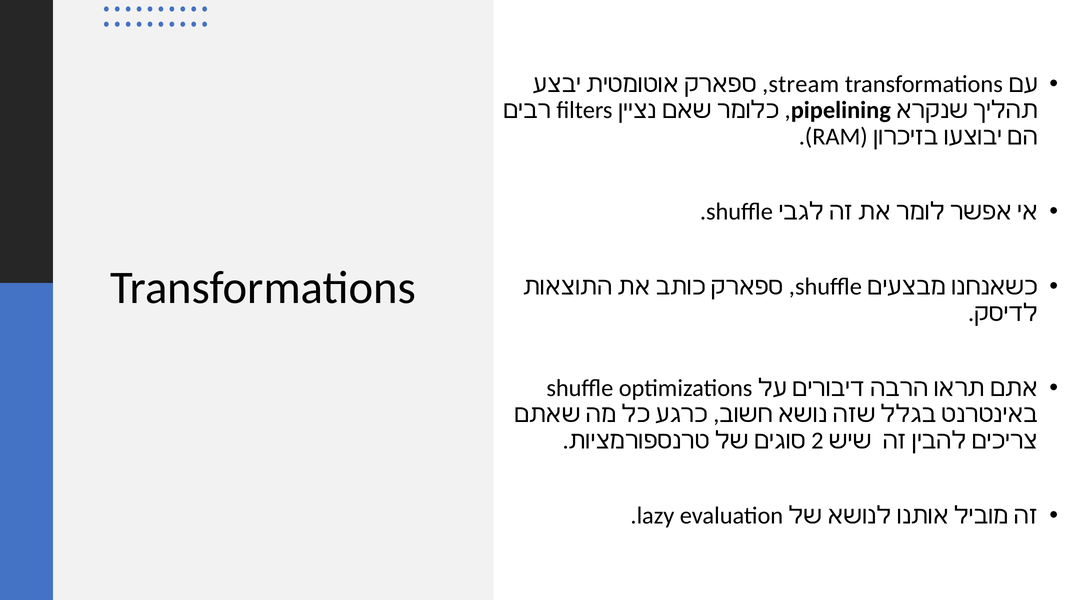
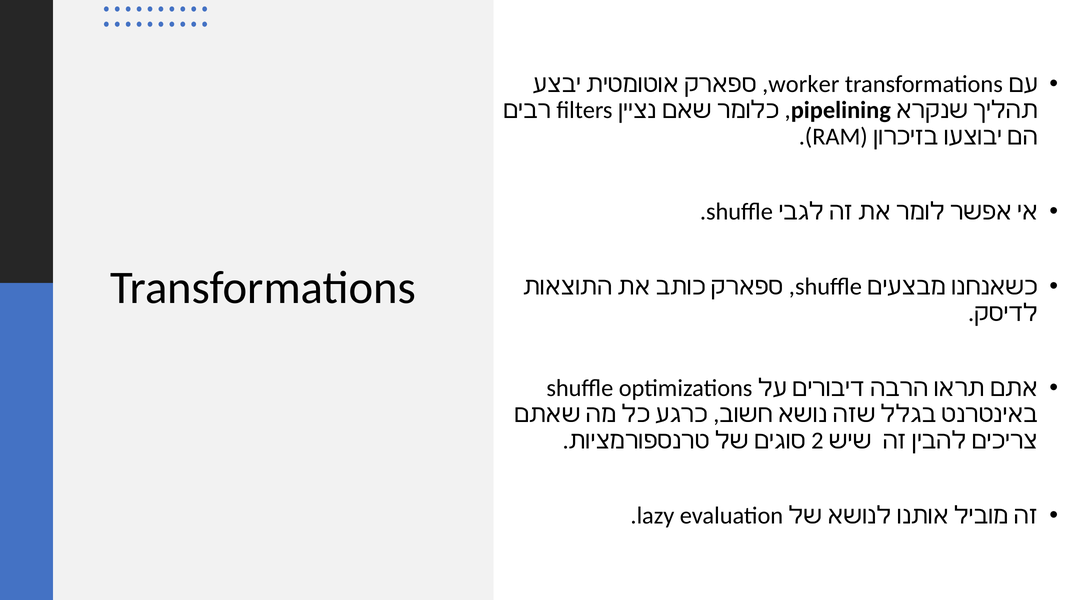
stream: stream -> worker
